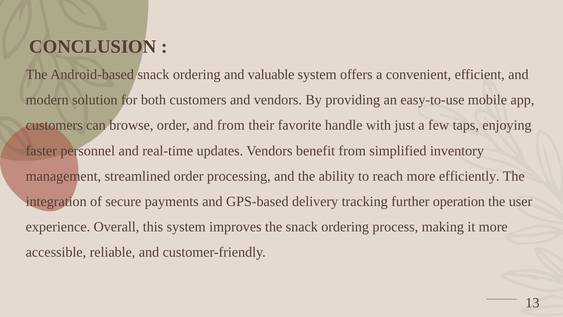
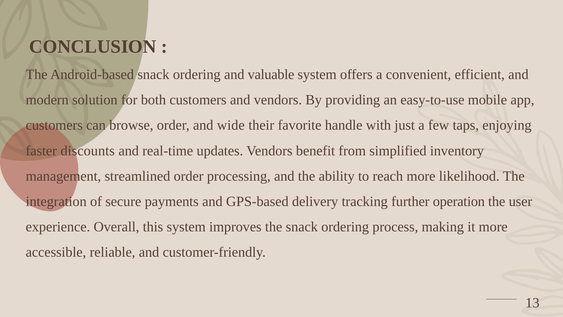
and from: from -> wide
personnel: personnel -> discounts
efficiently: efficiently -> likelihood
